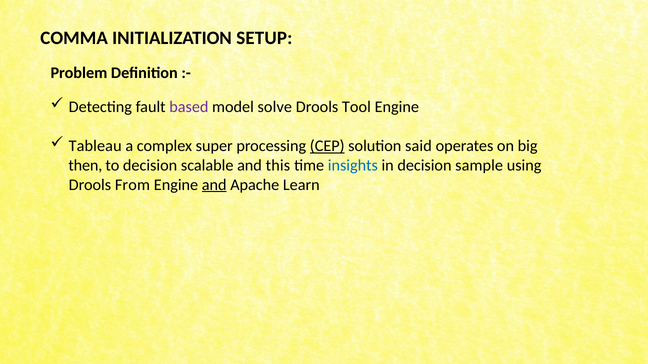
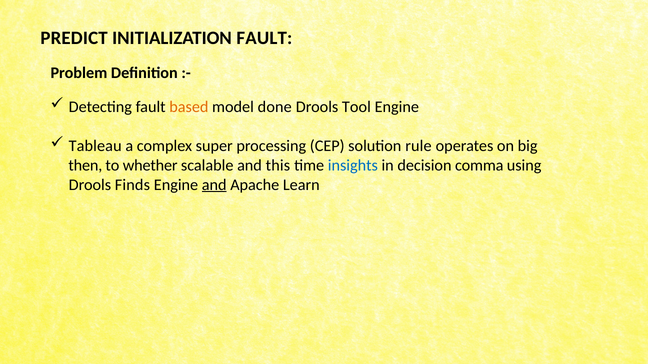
COMMA: COMMA -> PREDICT
INITIALIZATION SETUP: SETUP -> FAULT
based colour: purple -> orange
solve: solve -> done
CEP underline: present -> none
said: said -> rule
to decision: decision -> whether
sample: sample -> comma
From: From -> Finds
